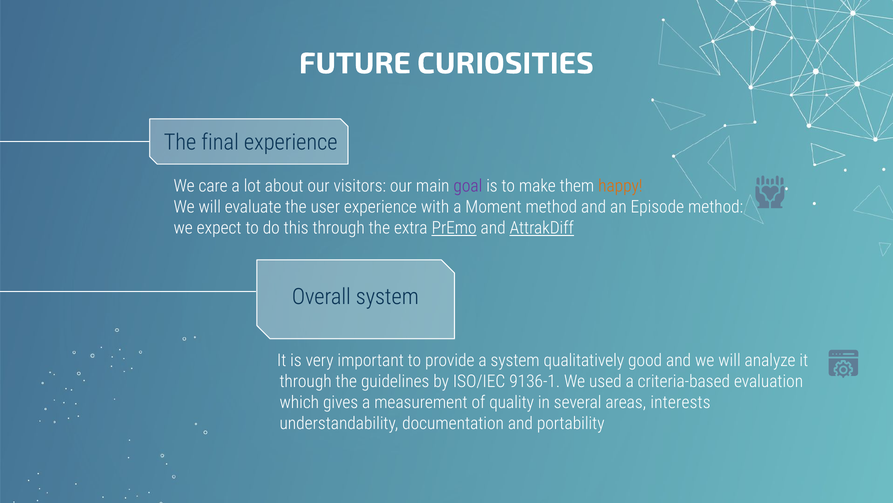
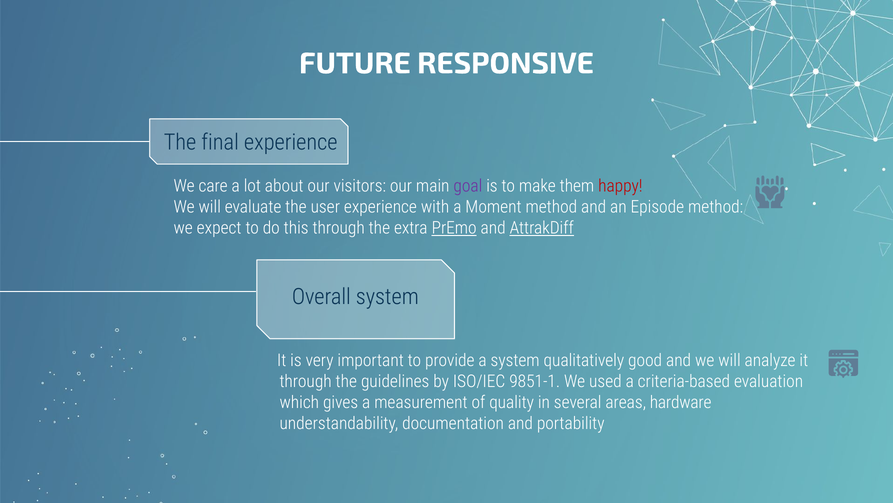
CURIOSITIES: CURIOSITIES -> RESPONSIVE
happy colour: orange -> red
9136-1: 9136-1 -> 9851-1
interests: interests -> hardware
